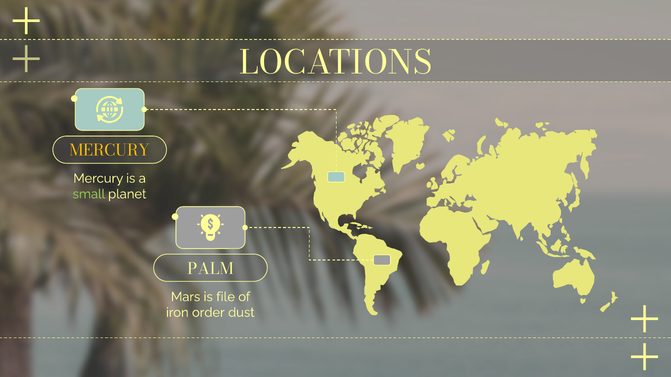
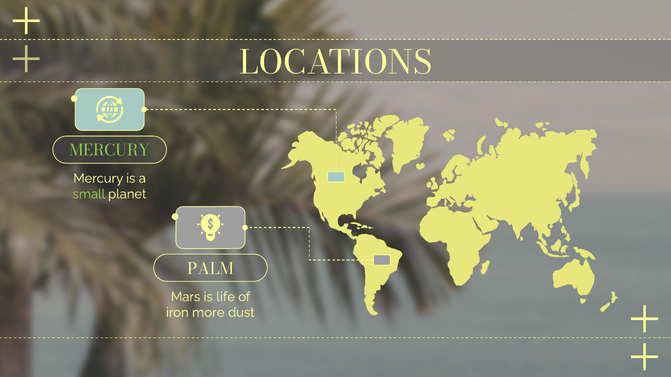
MERCURY at (110, 151) colour: yellow -> light green
file: file -> life
order: order -> more
